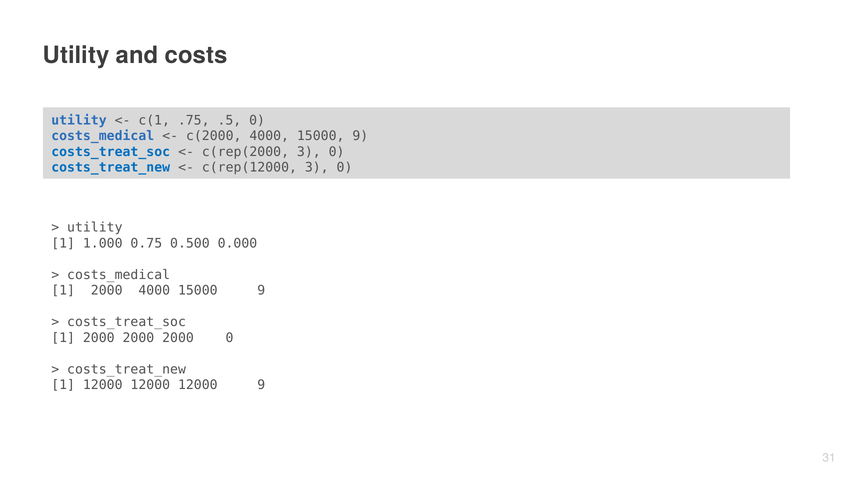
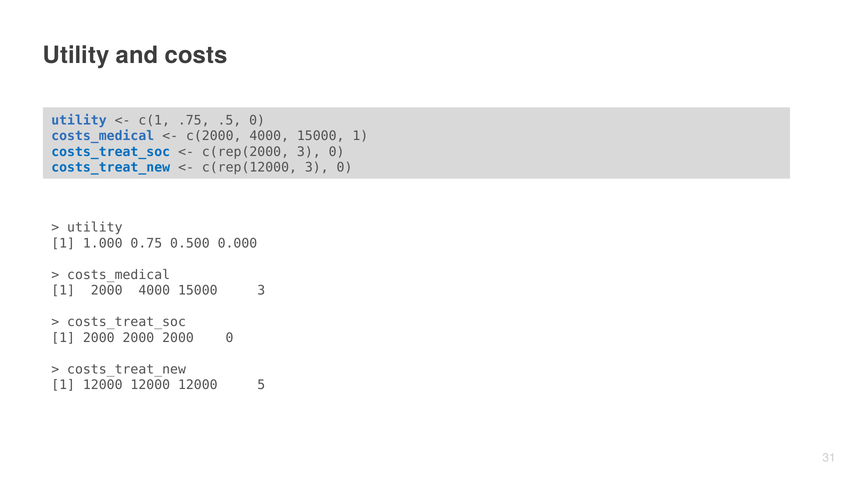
c(2000 4000 15000 9: 9 -> 1
2000 4000 15000 9: 9 -> 3
12000 9: 9 -> 5
